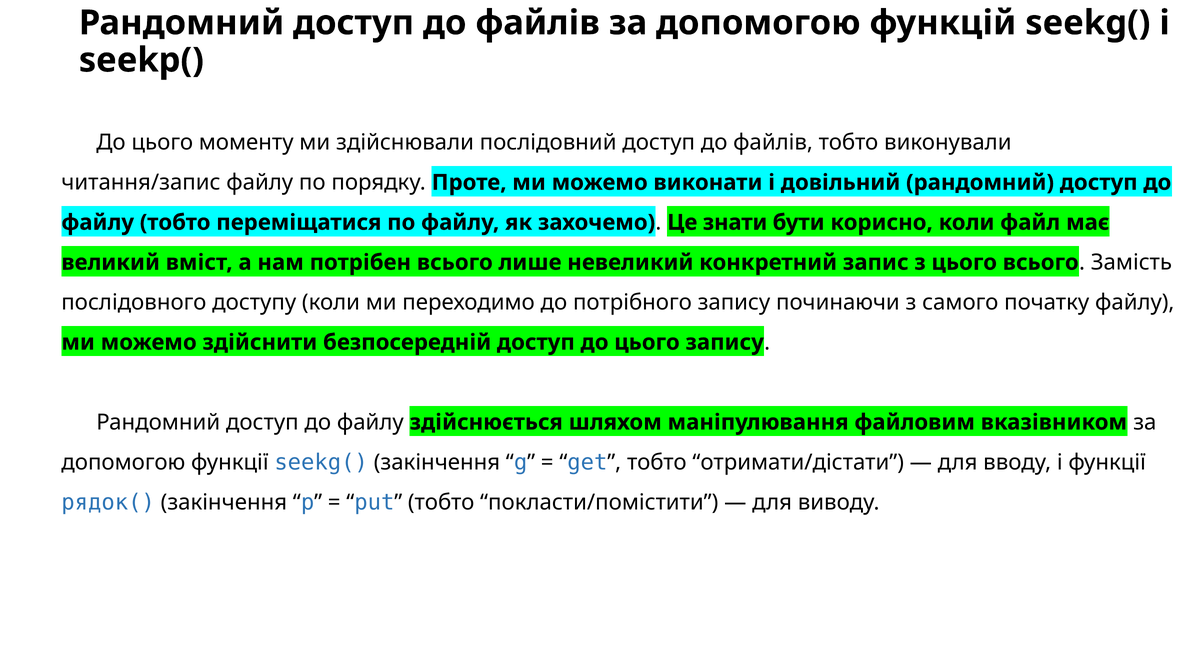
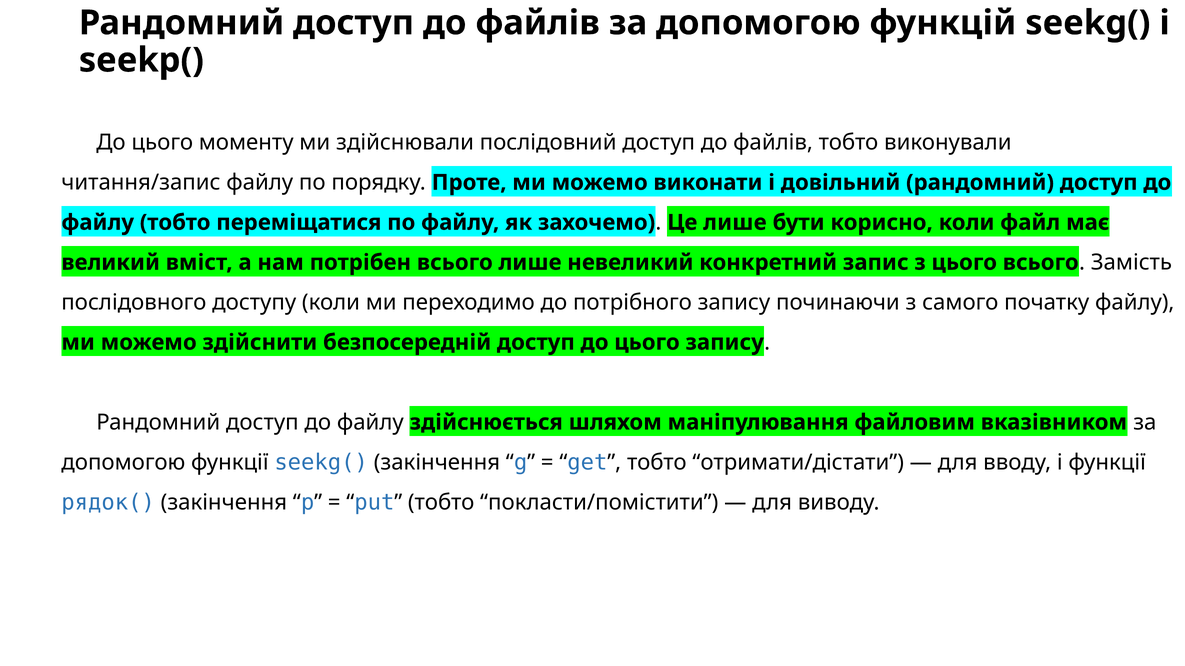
Це знати: знати -> лише
